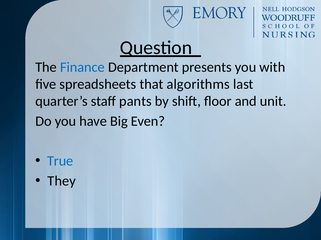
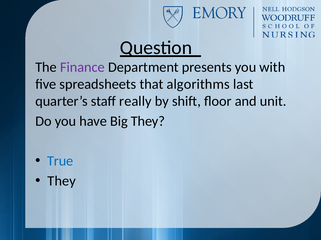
Finance colour: blue -> purple
pants: pants -> really
Big Even: Even -> They
